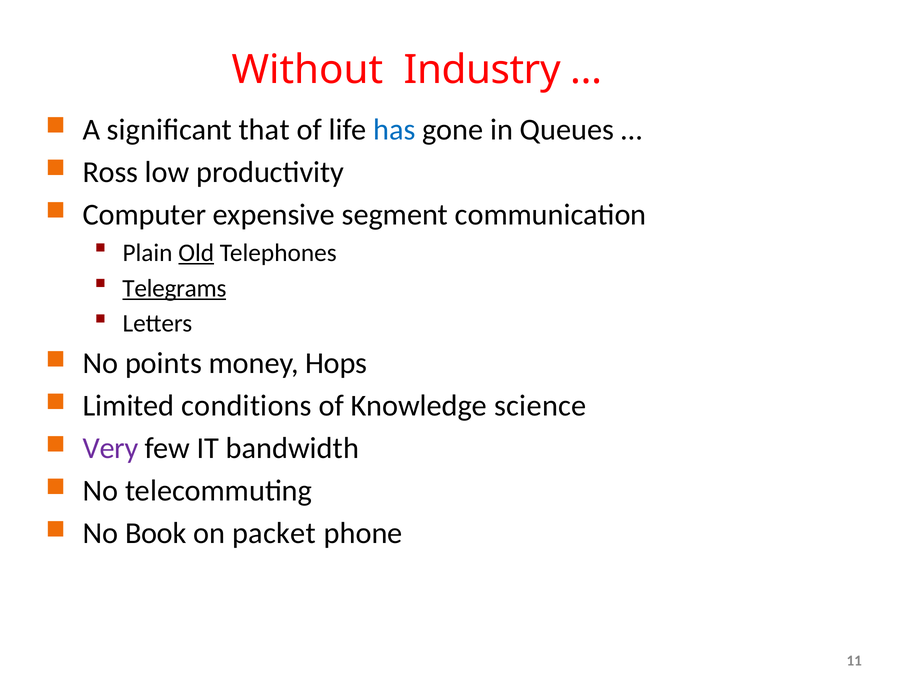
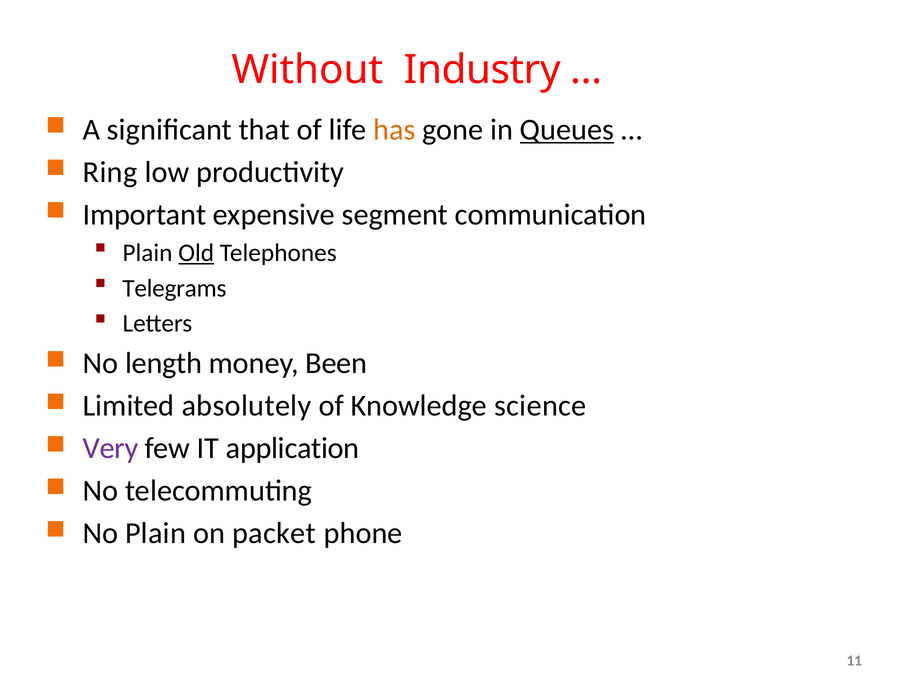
has colour: blue -> orange
Queues underline: none -> present
Ross: Ross -> Ring
Computer: Computer -> Important
Telegrams underline: present -> none
points: points -> length
Hops: Hops -> Been
conditions: conditions -> absolutely
bandwidth: bandwidth -> application
No Book: Book -> Plain
